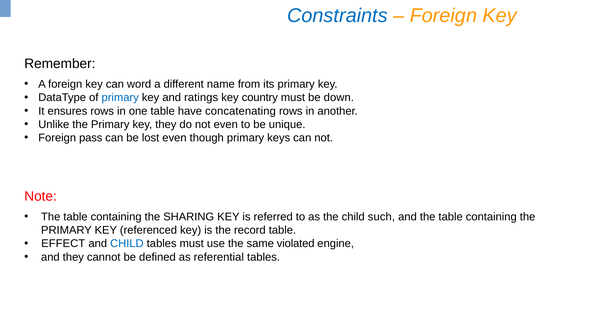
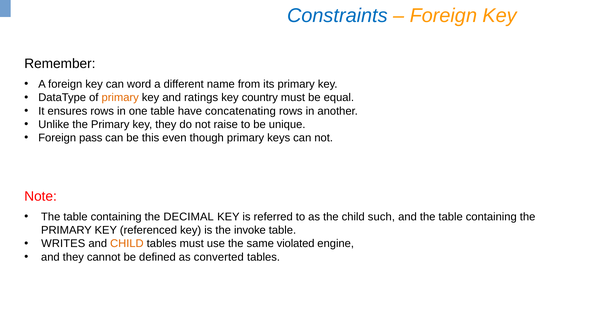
primary at (120, 98) colour: blue -> orange
down: down -> equal
not even: even -> raise
lost: lost -> this
SHARING: SHARING -> DECIMAL
record: record -> invoke
EFFECT: EFFECT -> WRITES
CHILD at (127, 244) colour: blue -> orange
referential: referential -> converted
